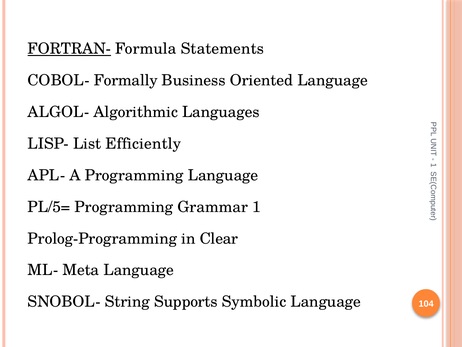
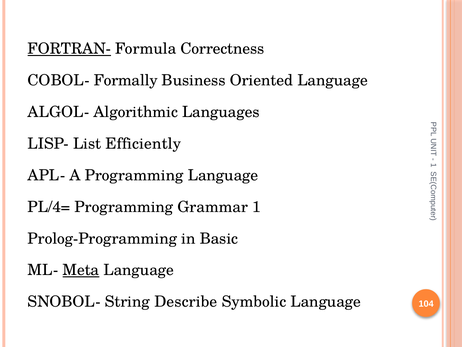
Statements: Statements -> Correctness
PL/5=: PL/5= -> PL/4=
Clear: Clear -> Basic
Meta underline: none -> present
Supports: Supports -> Describe
